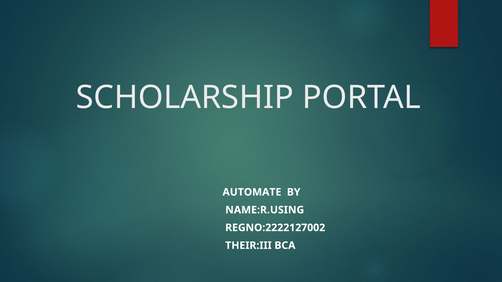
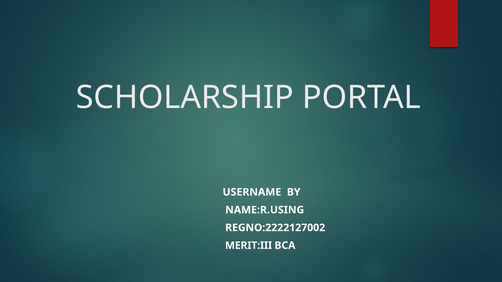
AUTOMATE: AUTOMATE -> USERNAME
THEIR:III: THEIR:III -> MERIT:III
